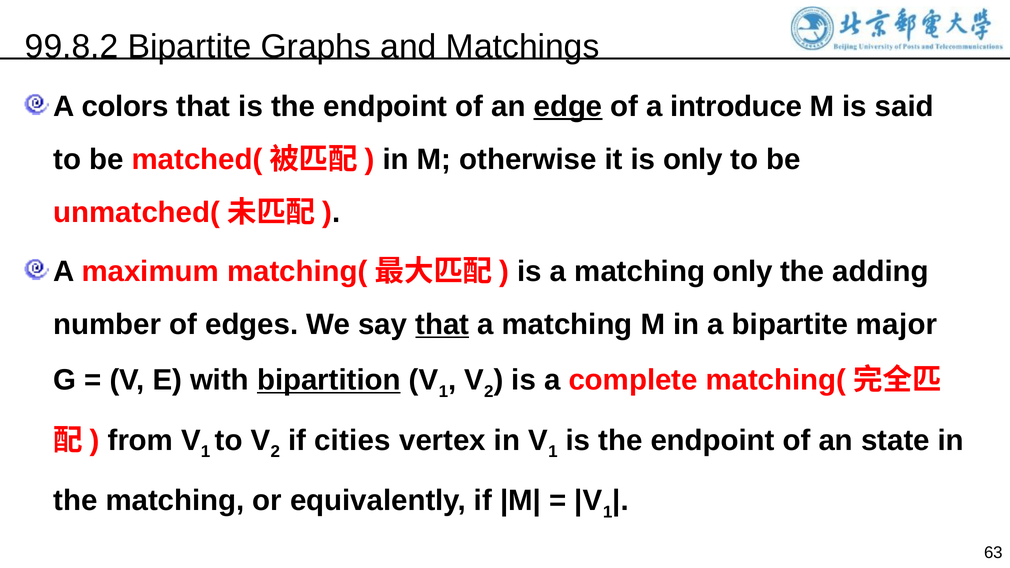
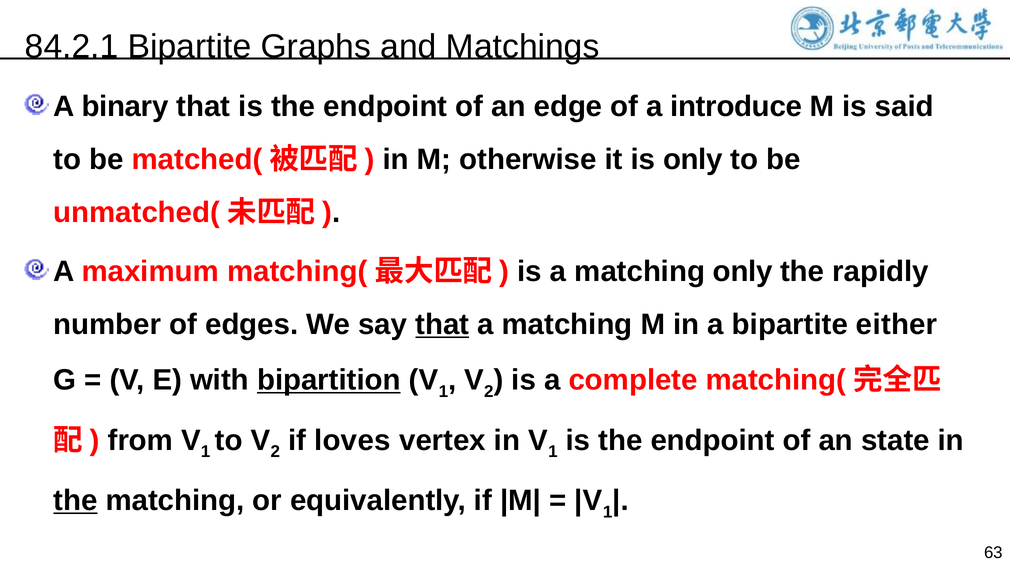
99.8.2: 99.8.2 -> 84.2.1
colors: colors -> binary
edge underline: present -> none
adding: adding -> rapidly
major: major -> either
cities: cities -> loves
the at (75, 501) underline: none -> present
